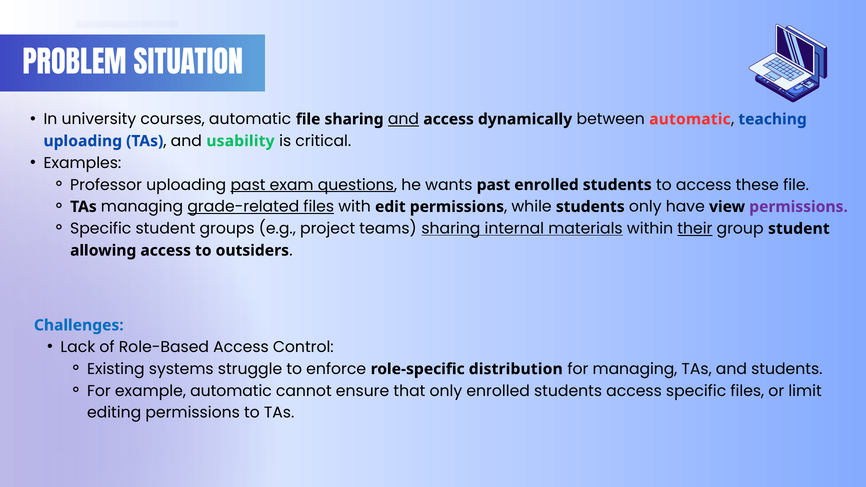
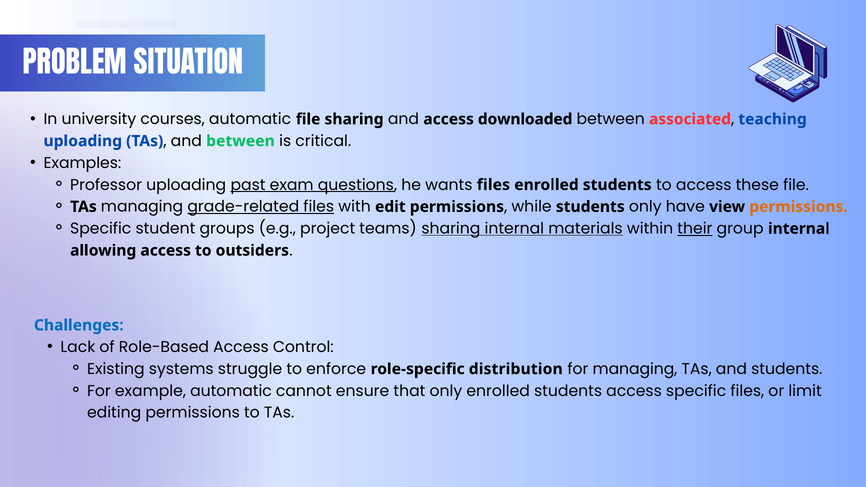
and at (403, 119) underline: present -> none
dynamically: dynamically -> downloaded
between automatic: automatic -> associated
and usability: usability -> between
wants past: past -> files
permissions at (799, 207) colour: purple -> orange
group student: student -> internal
